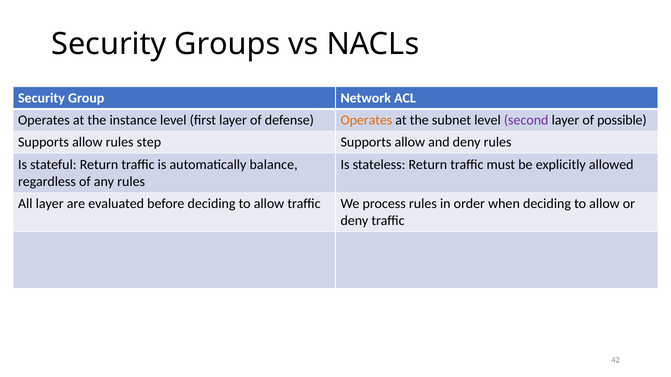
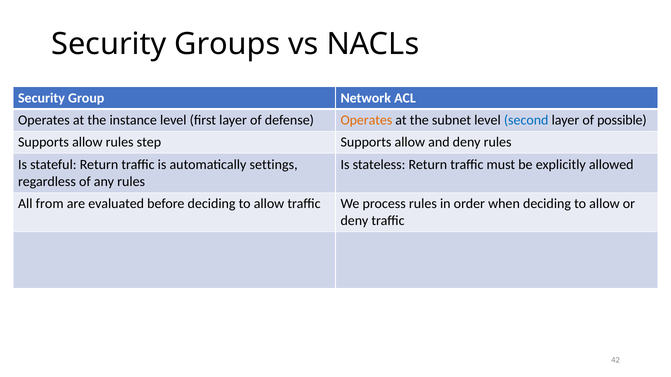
second colour: purple -> blue
balance: balance -> settings
All layer: layer -> from
